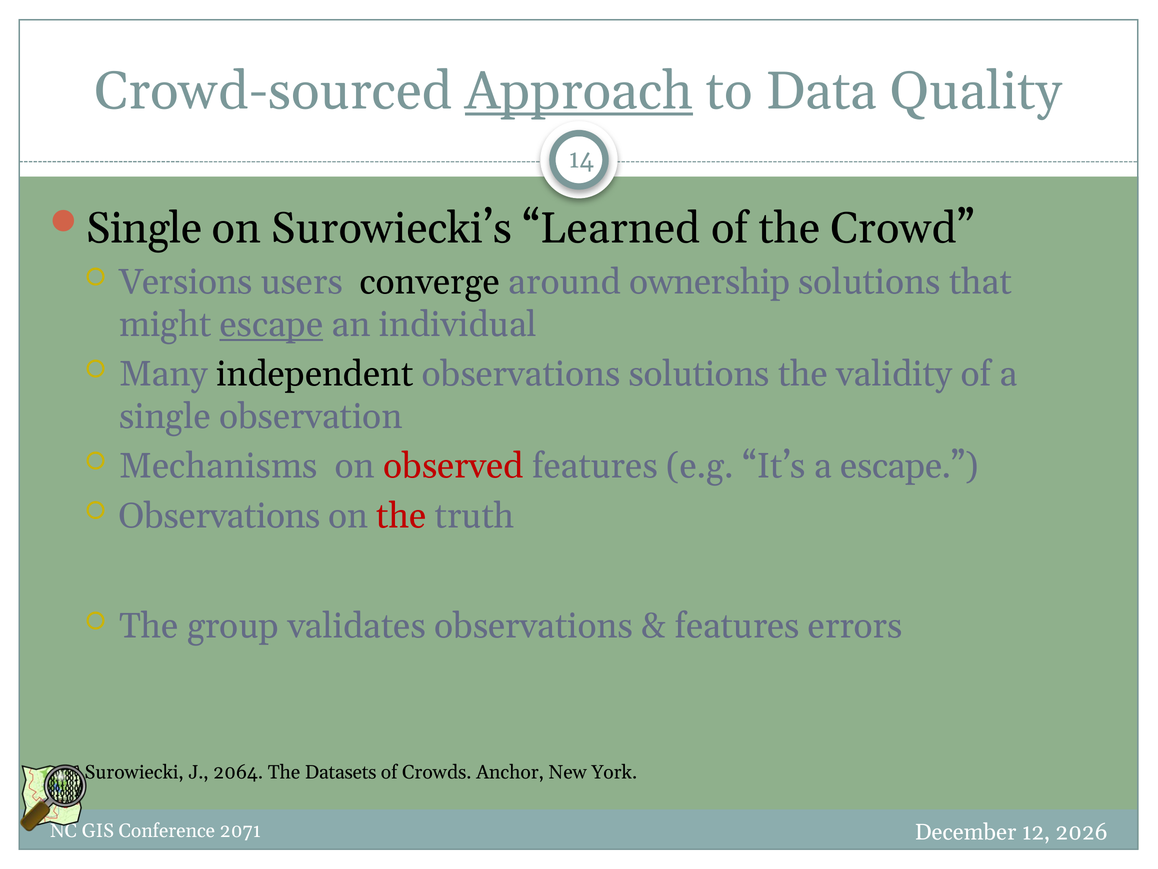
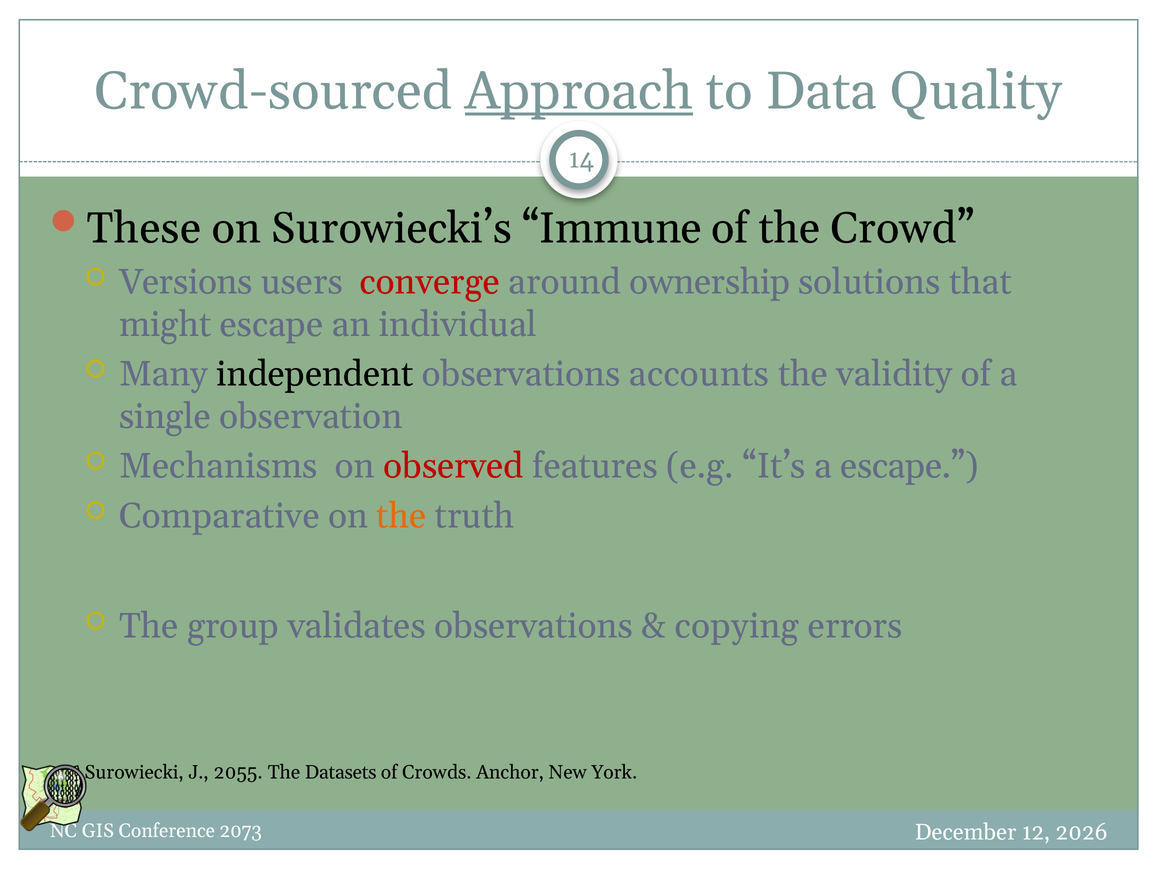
Single at (144, 228): Single -> These
Learned: Learned -> Immune
converge colour: black -> red
escape at (271, 325) underline: present -> none
observations solutions: solutions -> accounts
Observations at (220, 516): Observations -> Comparative
the at (401, 516) colour: red -> orange
features at (737, 626): features -> copying
2064: 2064 -> 2055
2071: 2071 -> 2073
